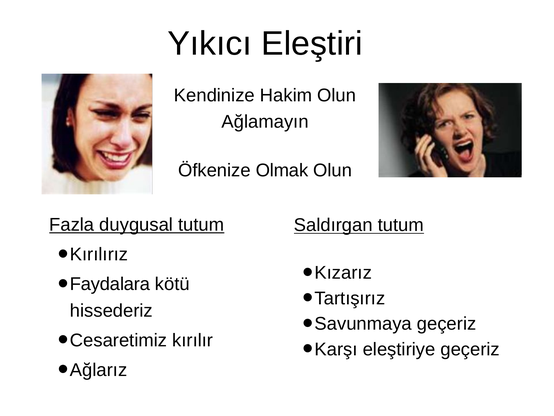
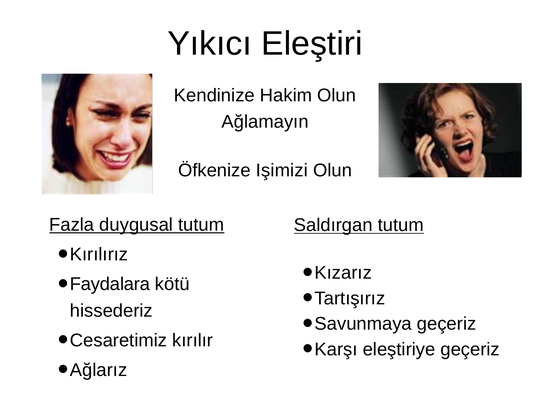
Olmak: Olmak -> Işimizi
